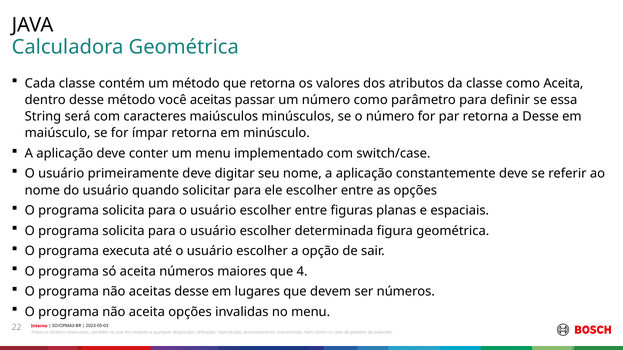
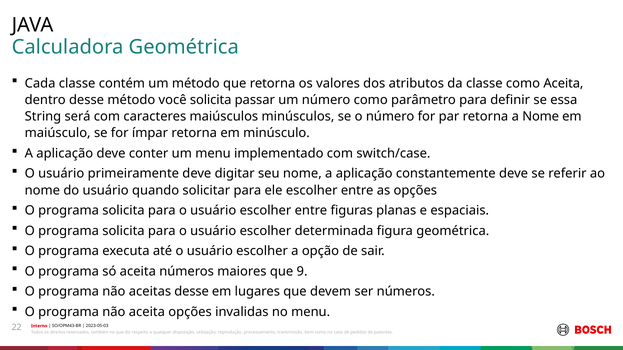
você aceitas: aceitas -> solicita
a Desse: Desse -> Nome
4: 4 -> 9
